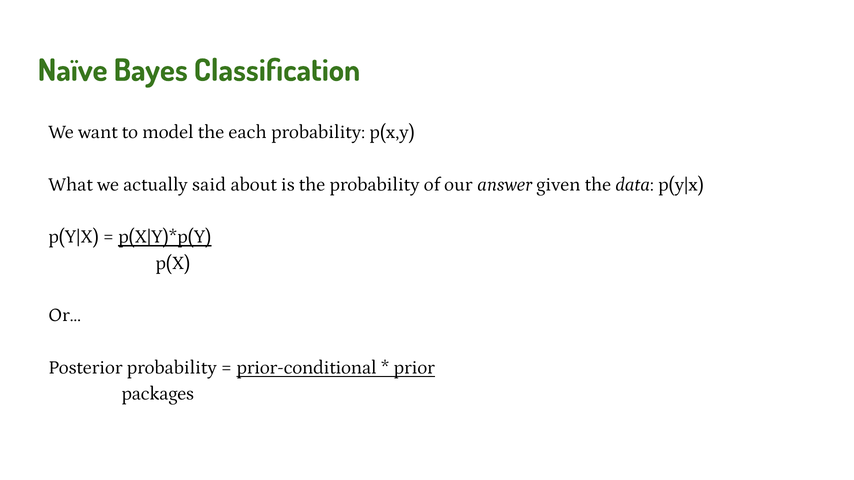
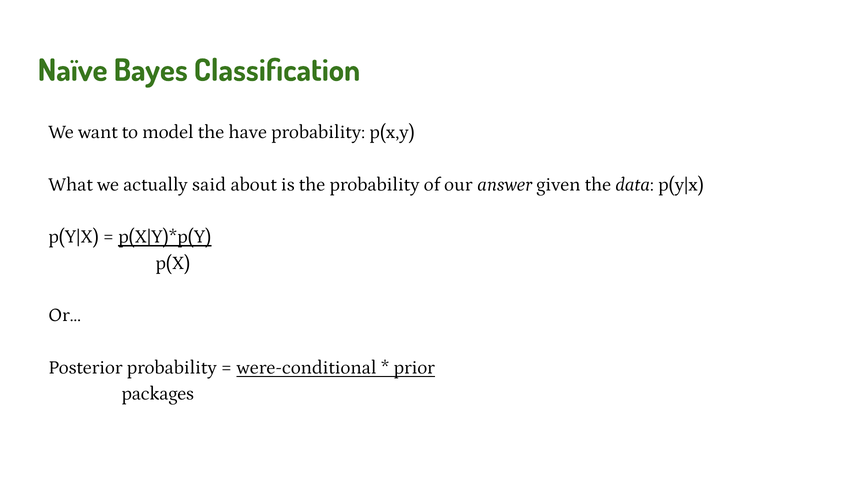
each: each -> have
prior-conditional: prior-conditional -> were-conditional
